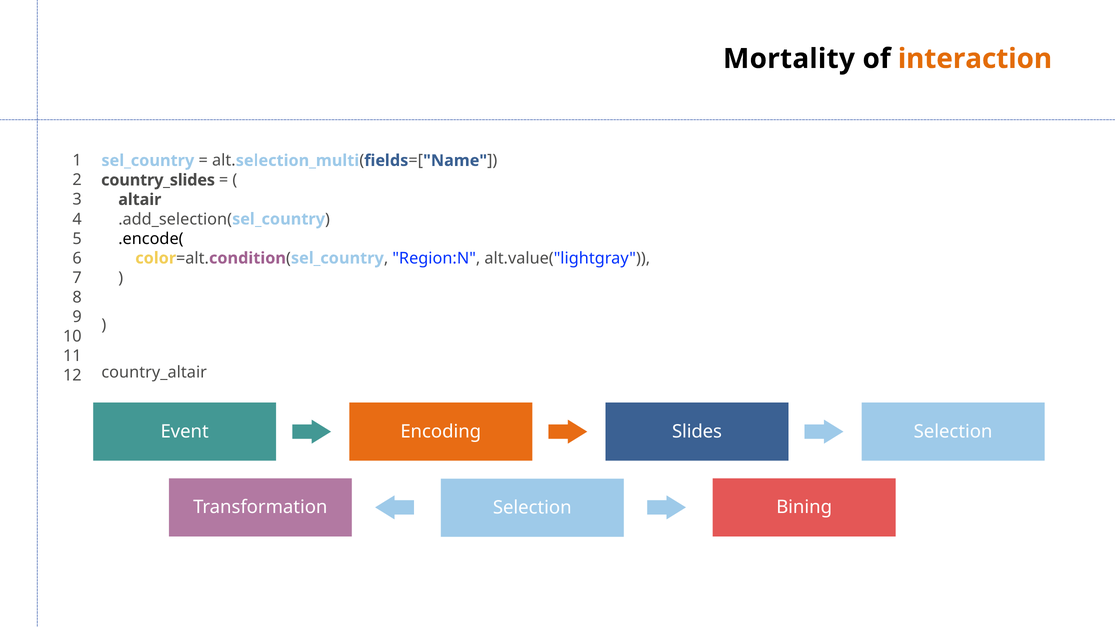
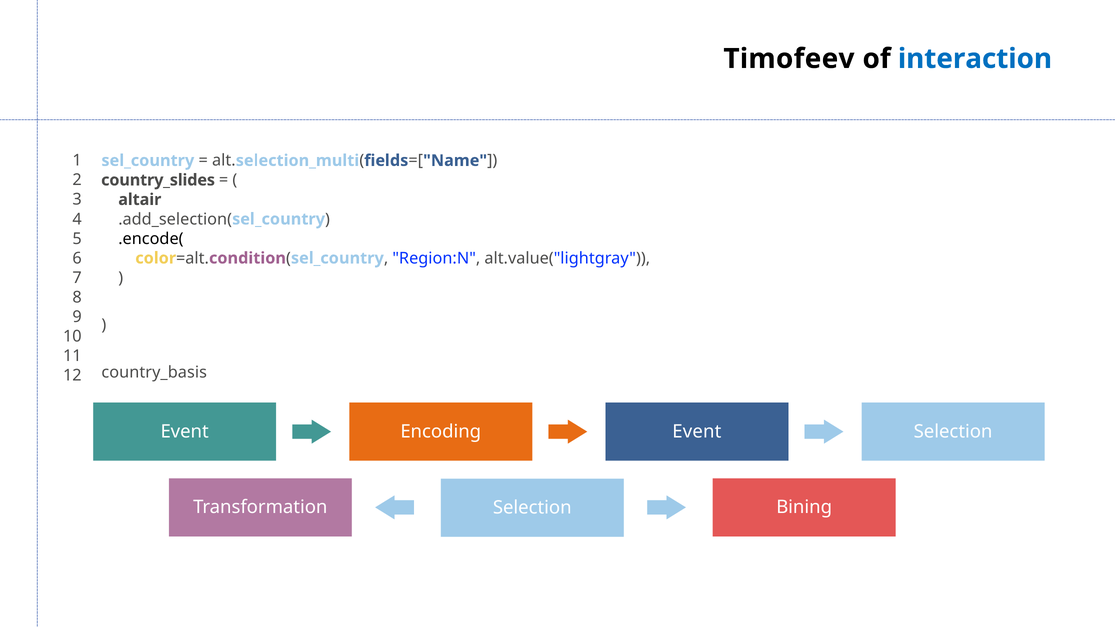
Mortality: Mortality -> Timofeev
interaction colour: orange -> blue
country_altair: country_altair -> country_basis
Encoding Slides: Slides -> Event
